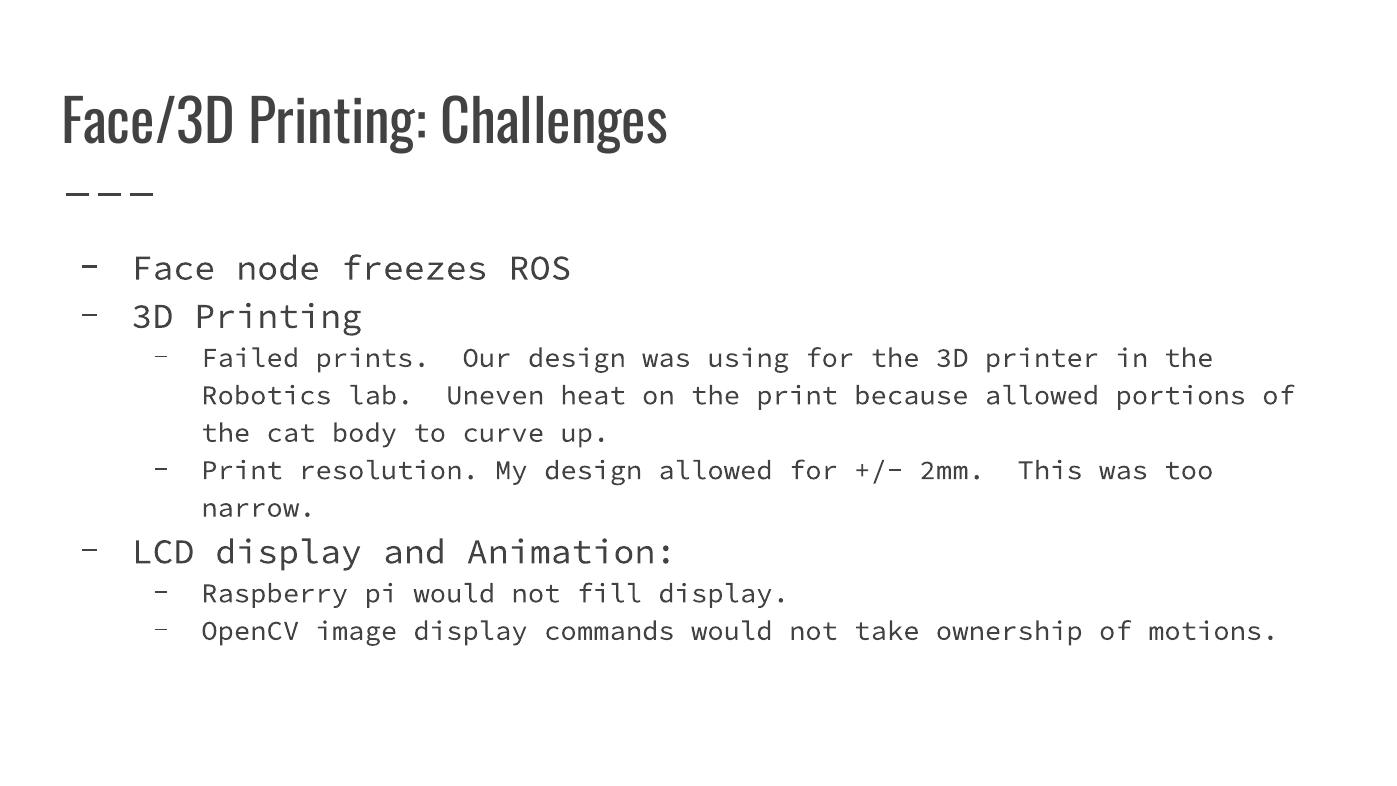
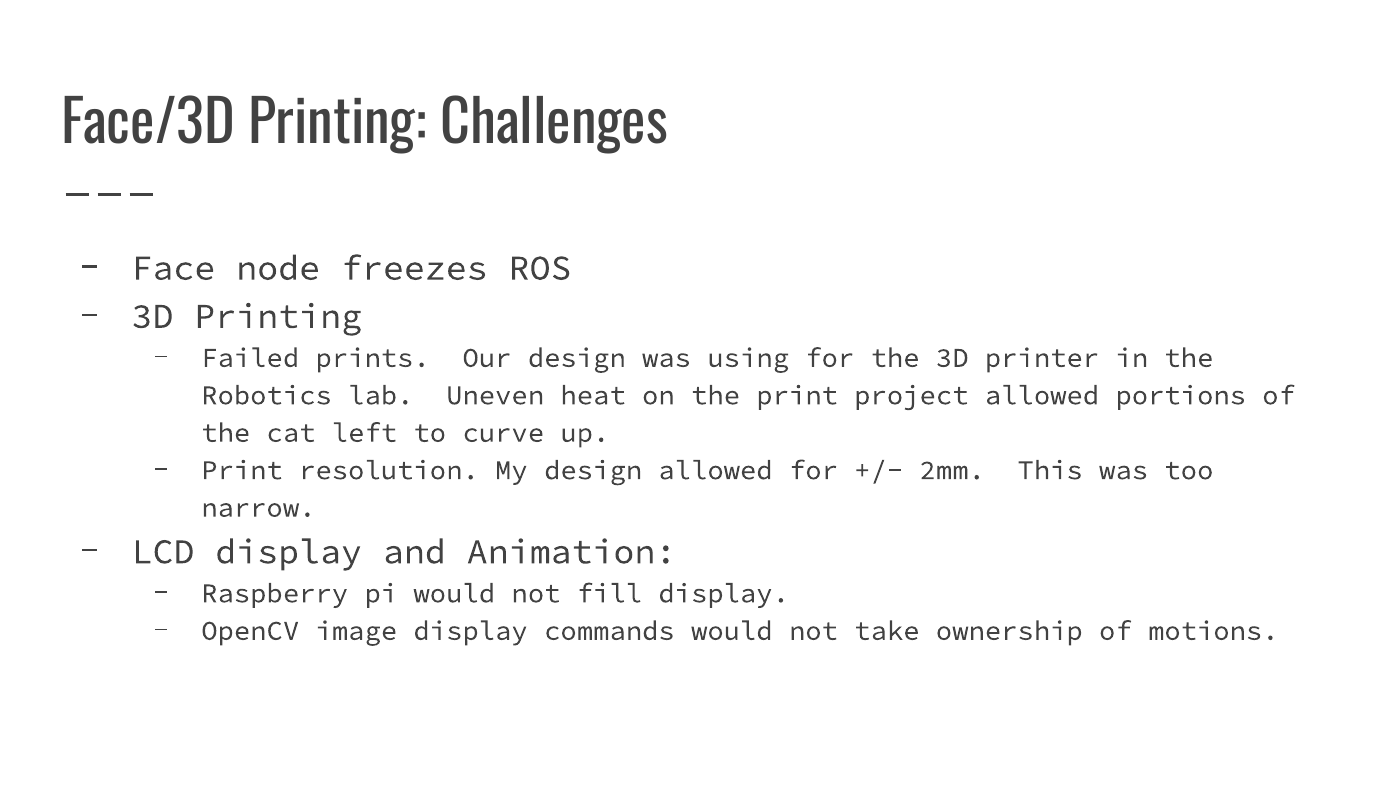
because: because -> project
body: body -> left
